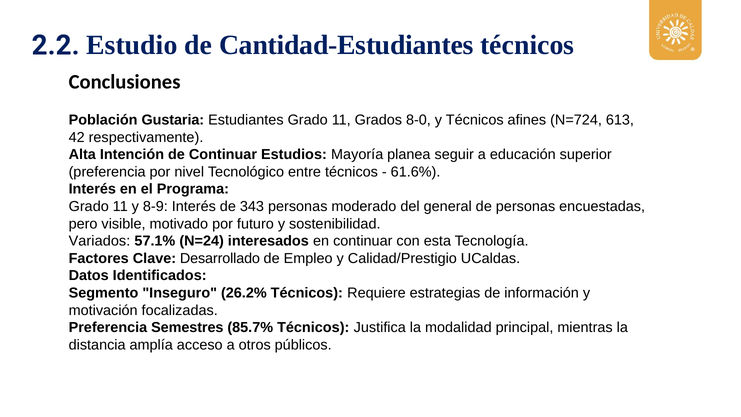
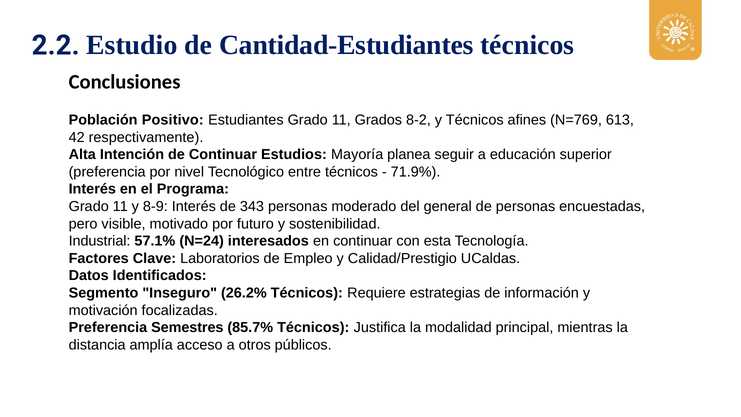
Gustaria: Gustaria -> Positivo
8-0: 8-0 -> 8-2
N=724: N=724 -> N=769
61.6%: 61.6% -> 71.9%
Variados: Variados -> Industrial
Desarrollado: Desarrollado -> Laboratorios
